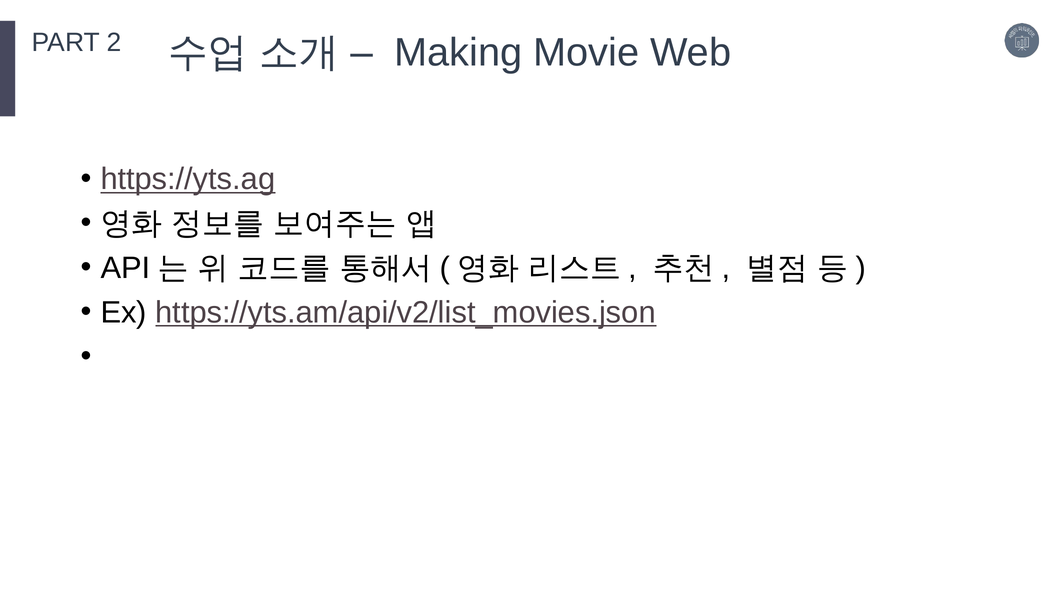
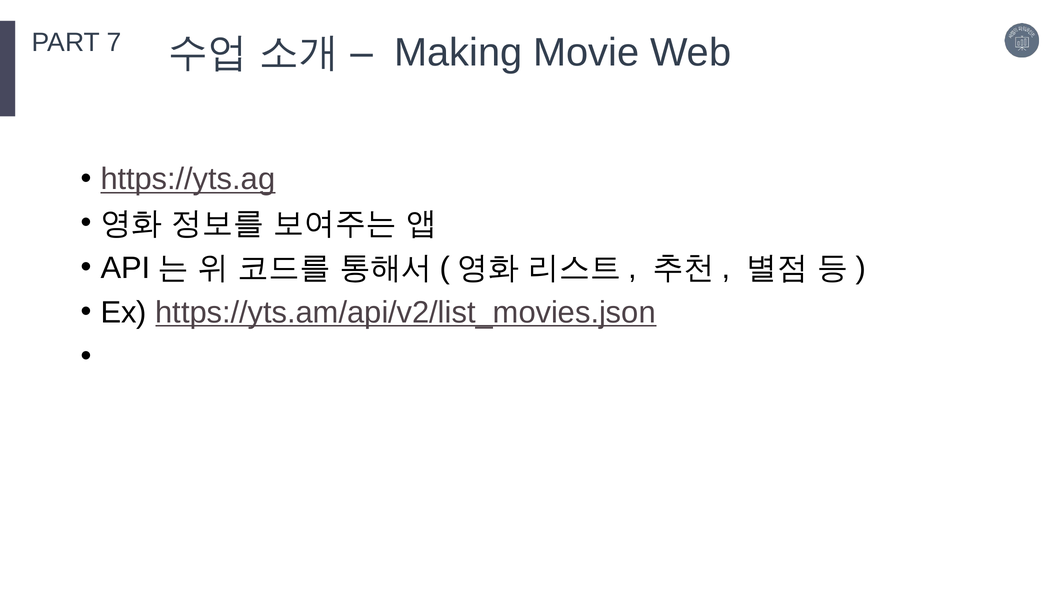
2: 2 -> 7
